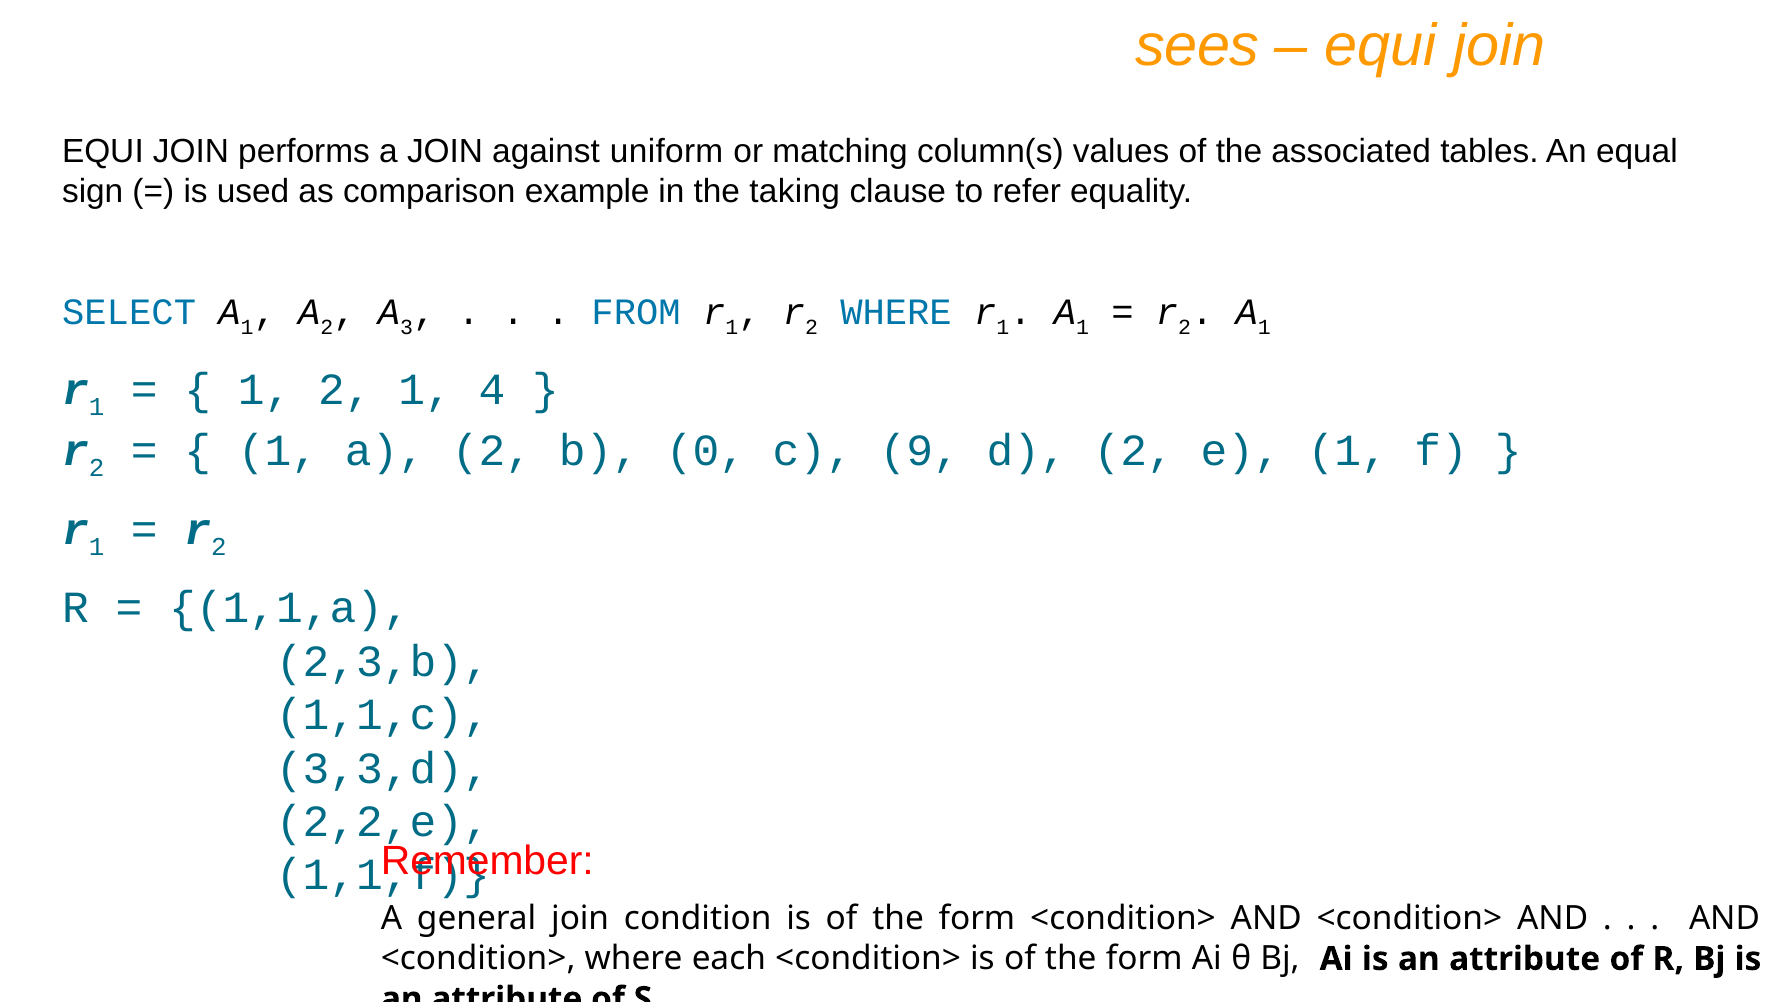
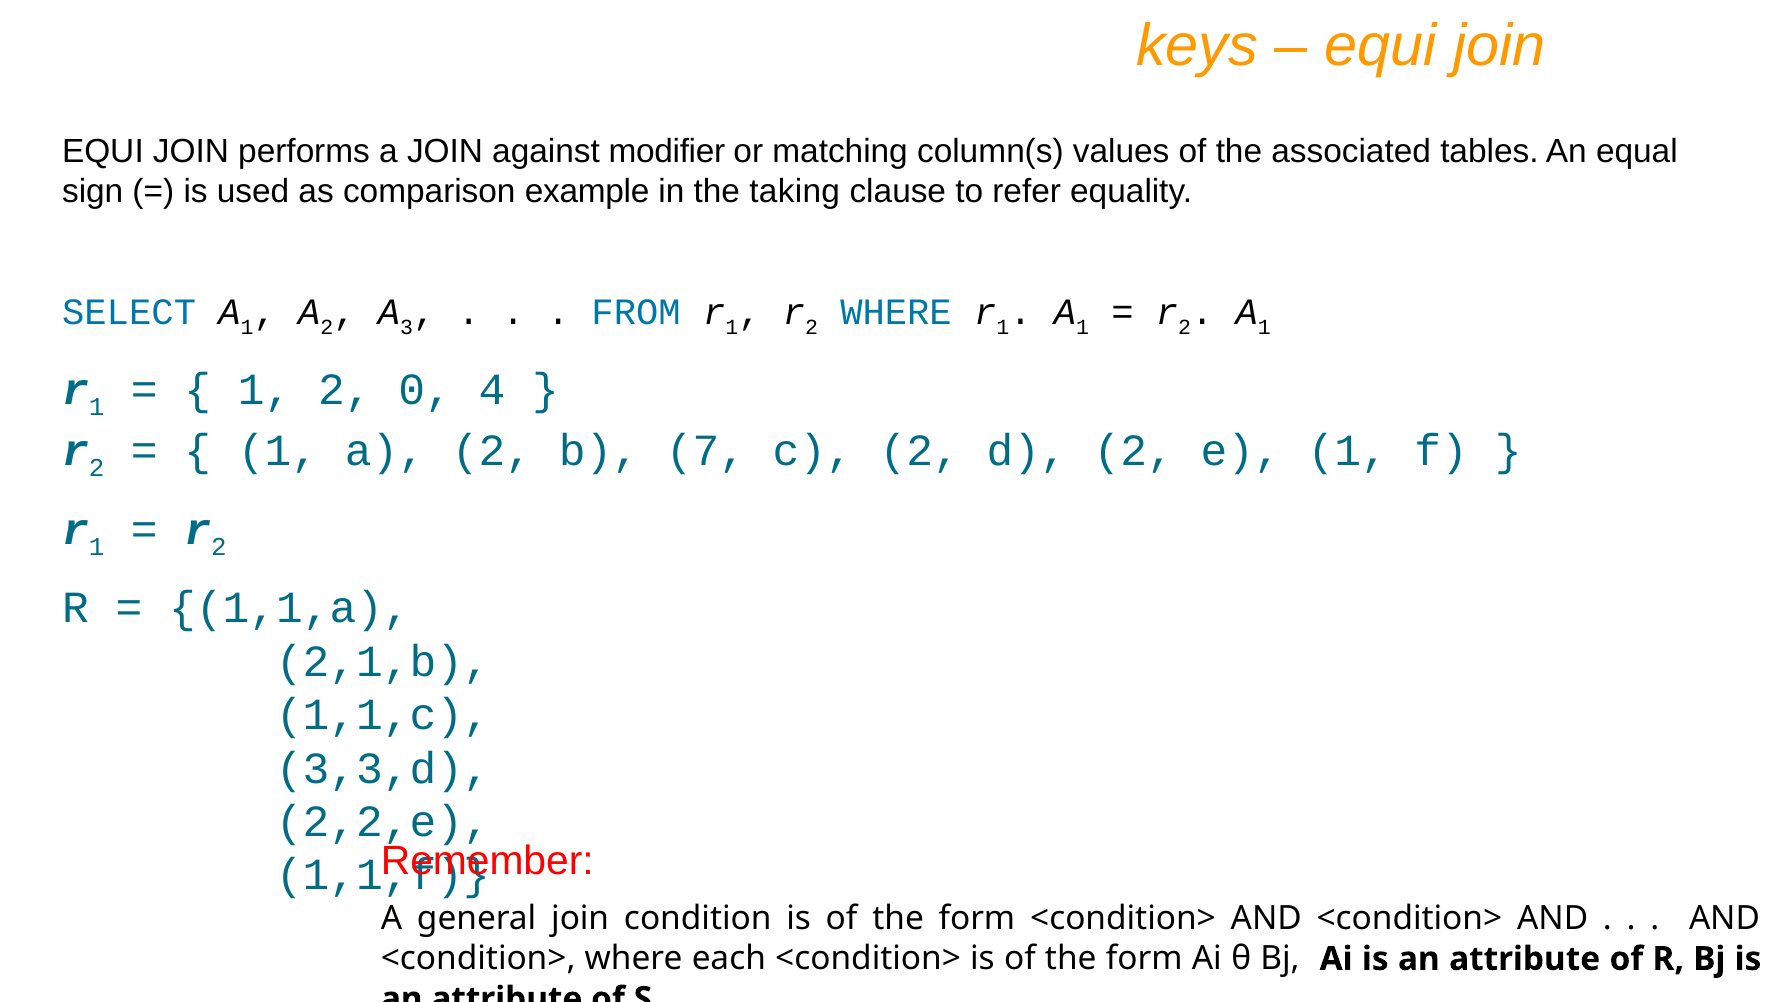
sees: sees -> keys
uniform: uniform -> modifier
2 1: 1 -> 0
0: 0 -> 7
c 9: 9 -> 2
2,3,b: 2,3,b -> 2,1,b
